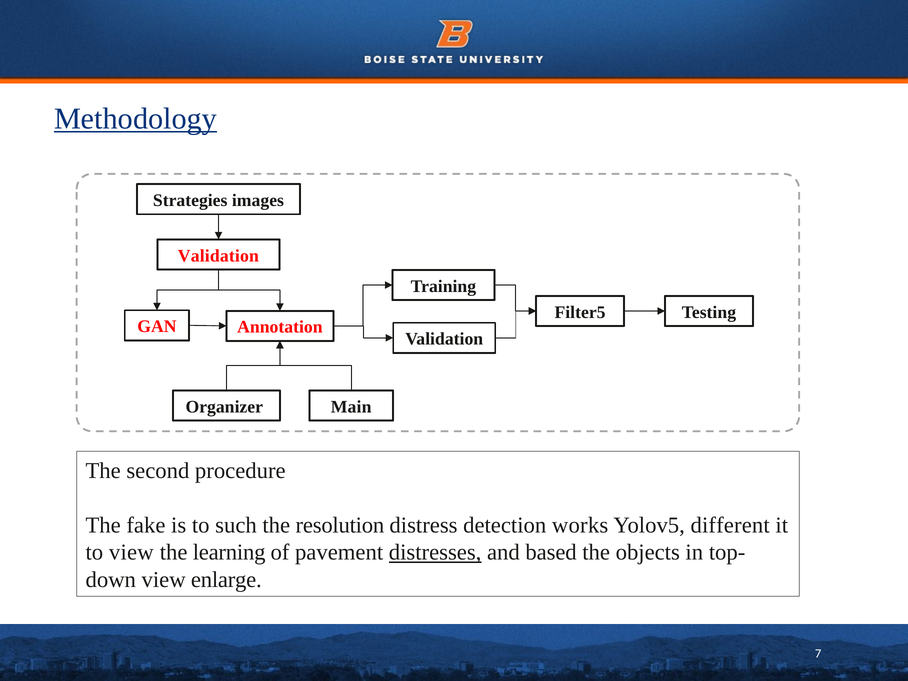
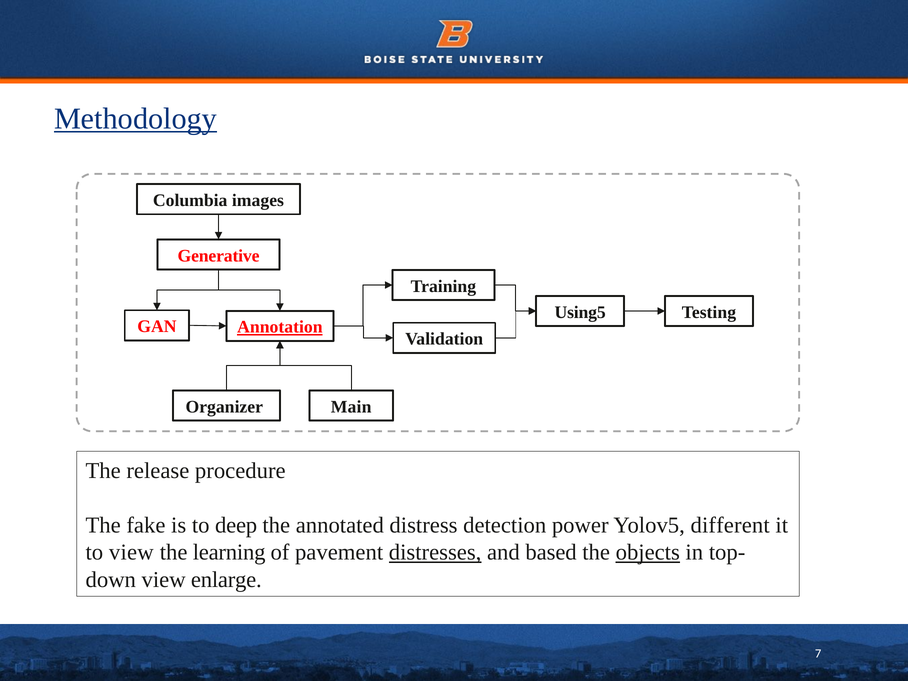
Strategies: Strategies -> Columbia
Validation at (218, 256): Validation -> Generative
Filter5: Filter5 -> Using5
Annotation underline: none -> present
second: second -> release
such: such -> deep
resolution: resolution -> annotated
works: works -> power
objects underline: none -> present
